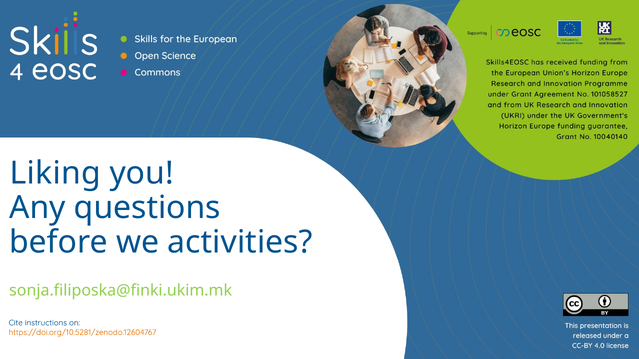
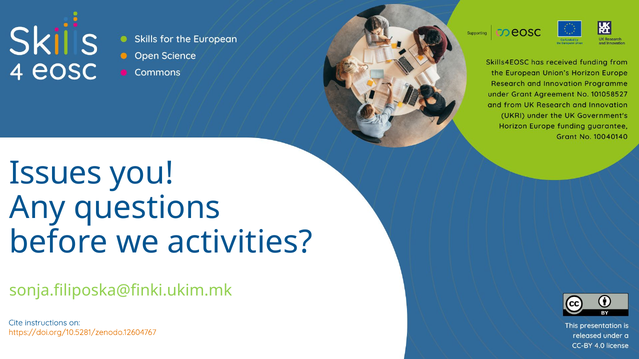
Liking: Liking -> Issues
